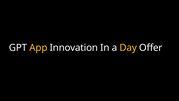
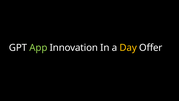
App colour: yellow -> light green
